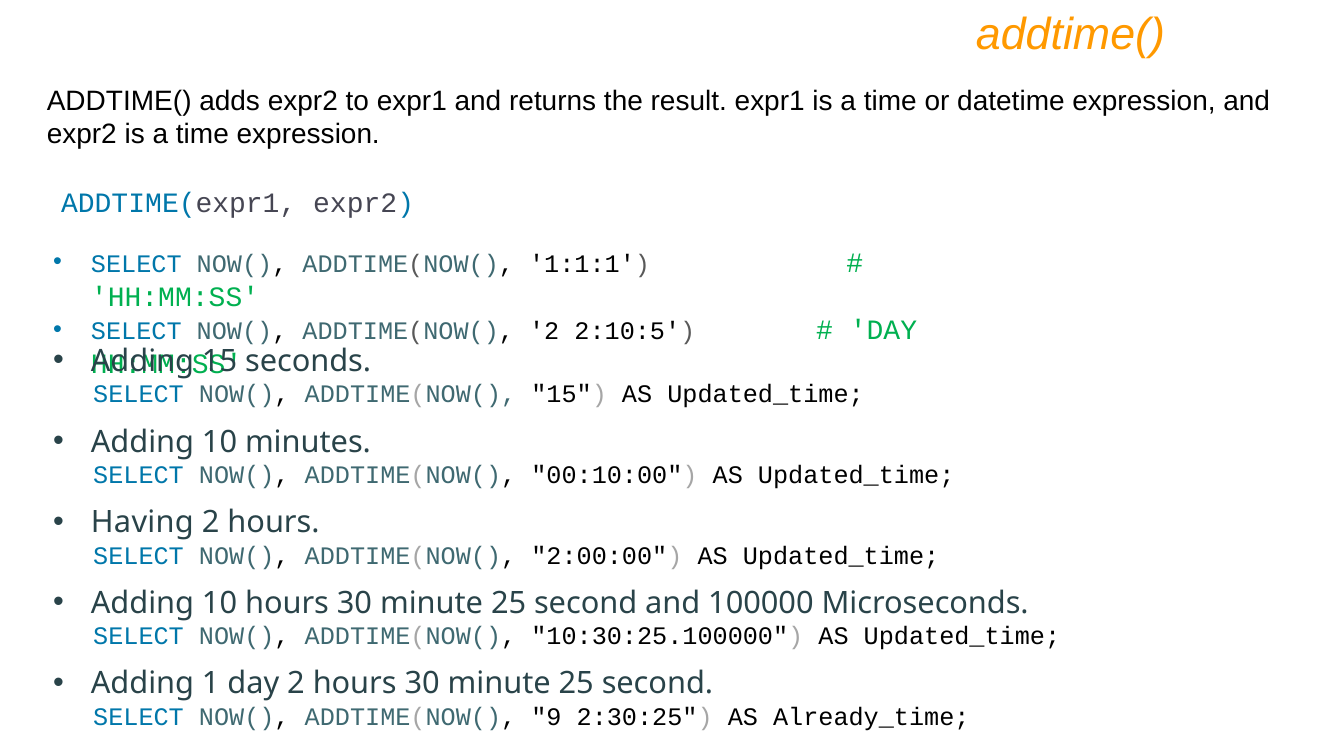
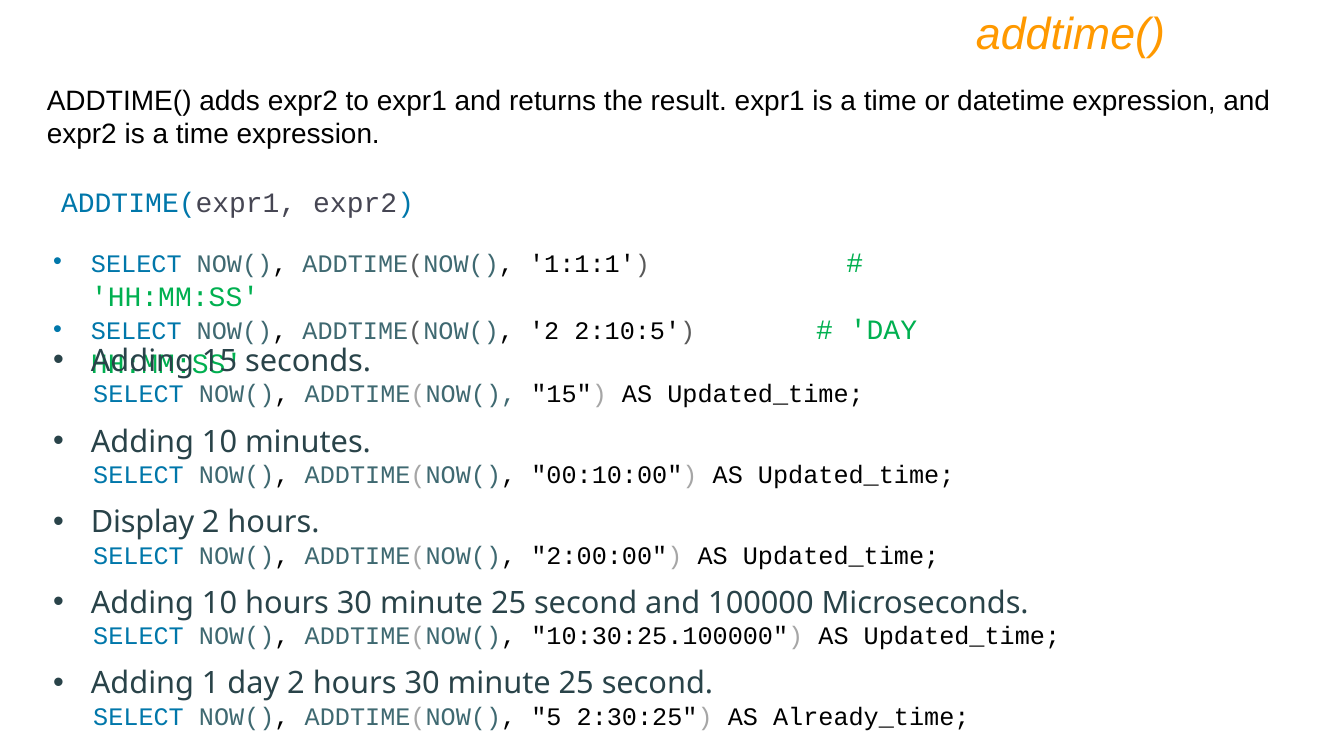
Having: Having -> Display
9: 9 -> 5
